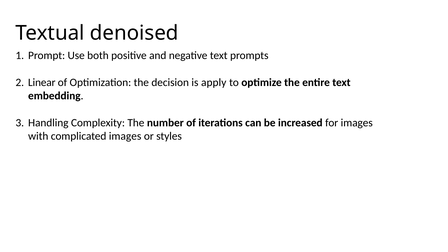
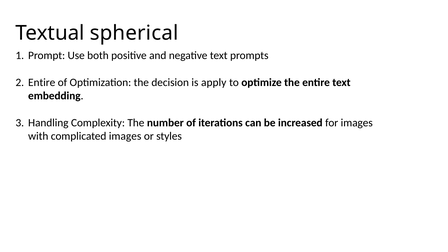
denoised: denoised -> spherical
Linear at (42, 82): Linear -> Entire
